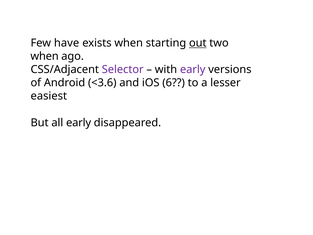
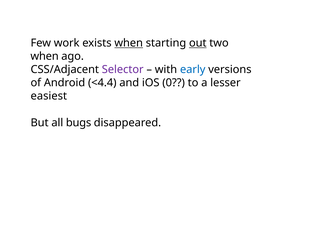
have: have -> work
when at (129, 43) underline: none -> present
early at (193, 69) colour: purple -> blue
<3.6: <3.6 -> <4.4
6: 6 -> 0
all early: early -> bugs
